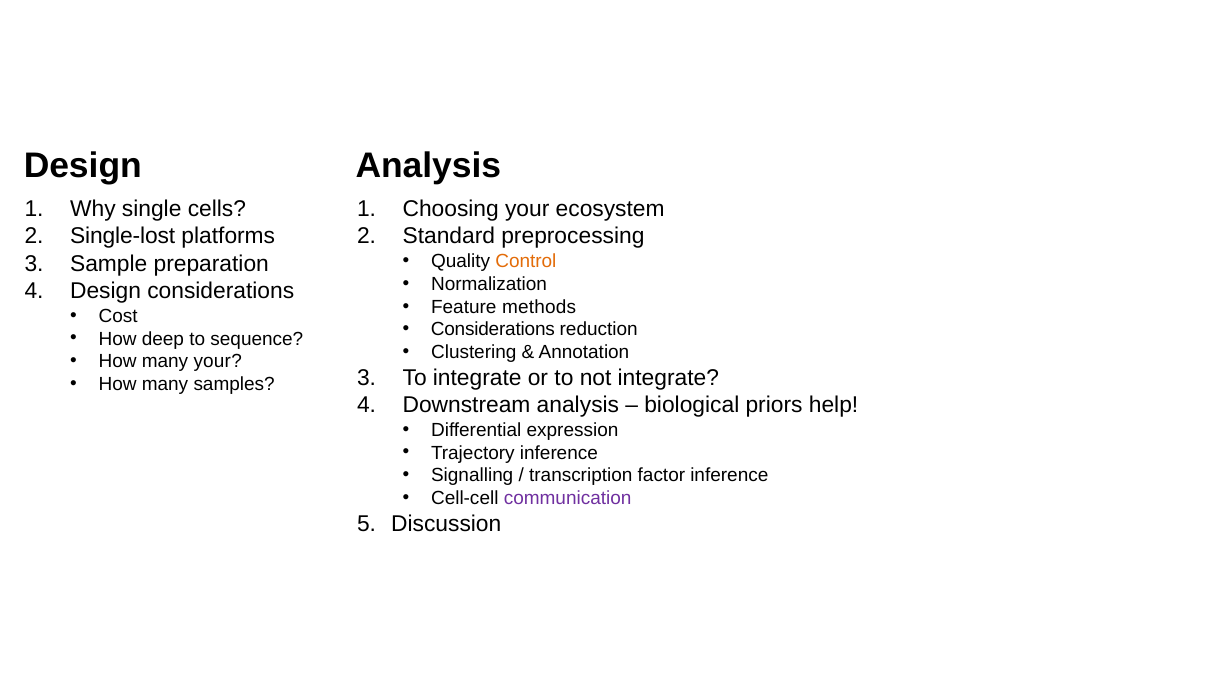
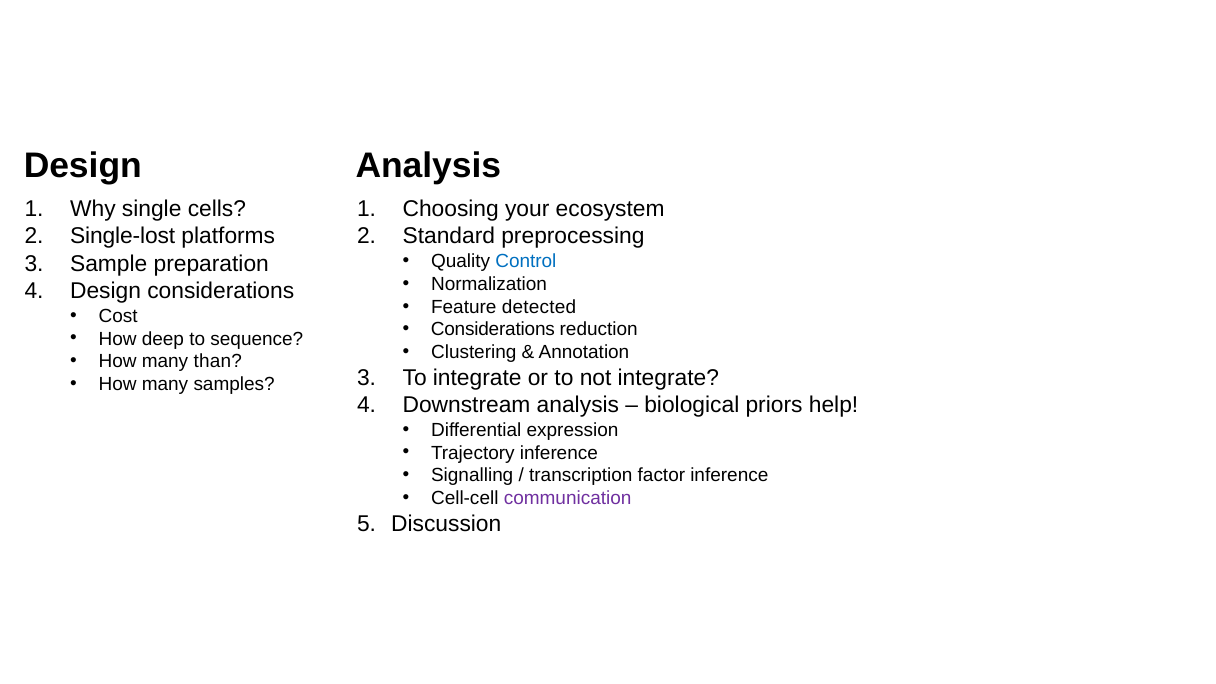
Control colour: orange -> blue
methods: methods -> detected
many your: your -> than
